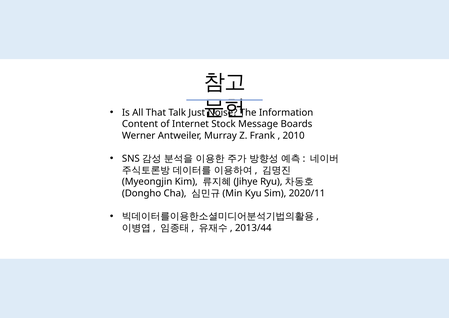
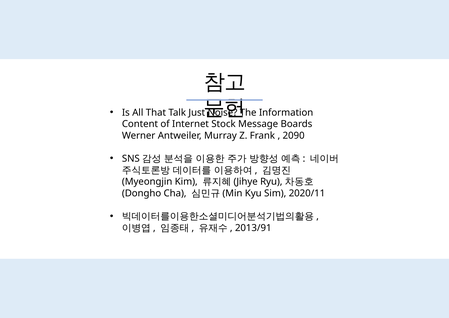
2010: 2010 -> 2090
2013/44: 2013/44 -> 2013/91
